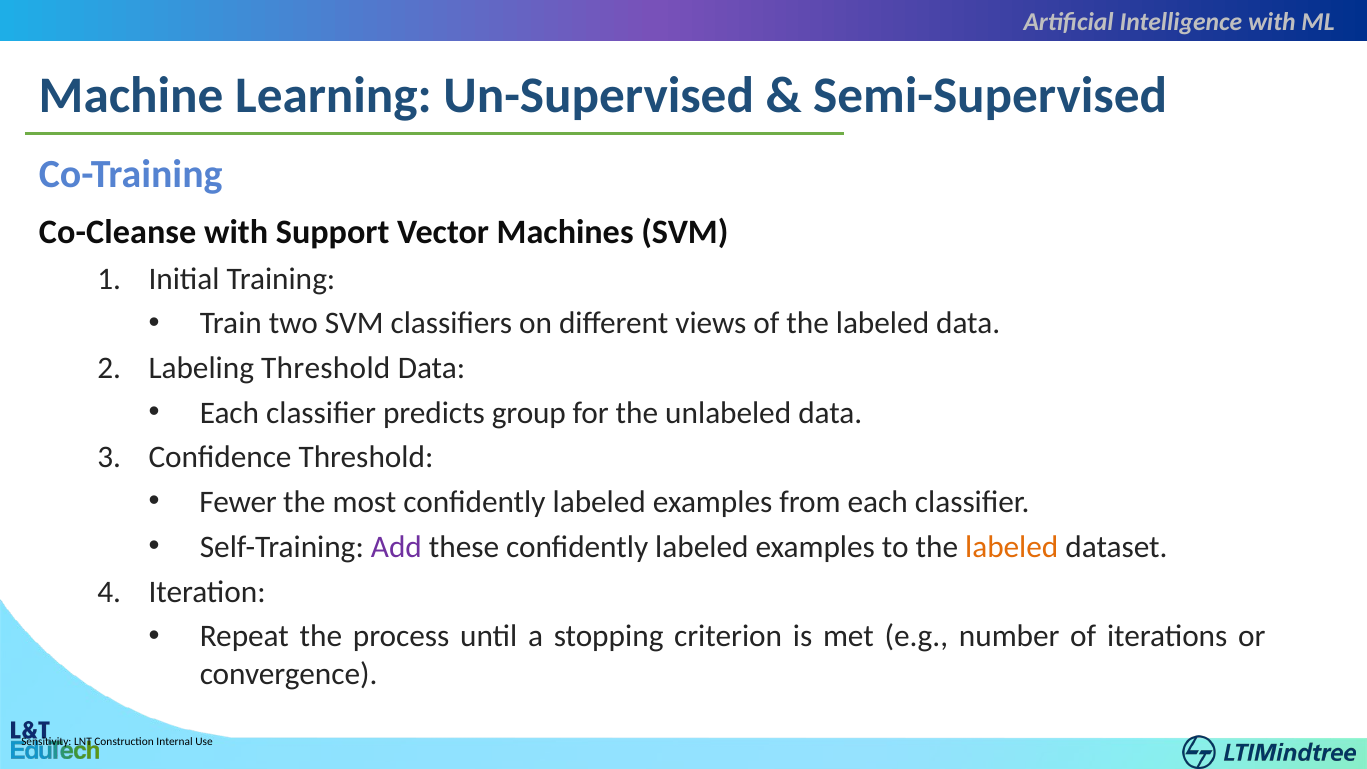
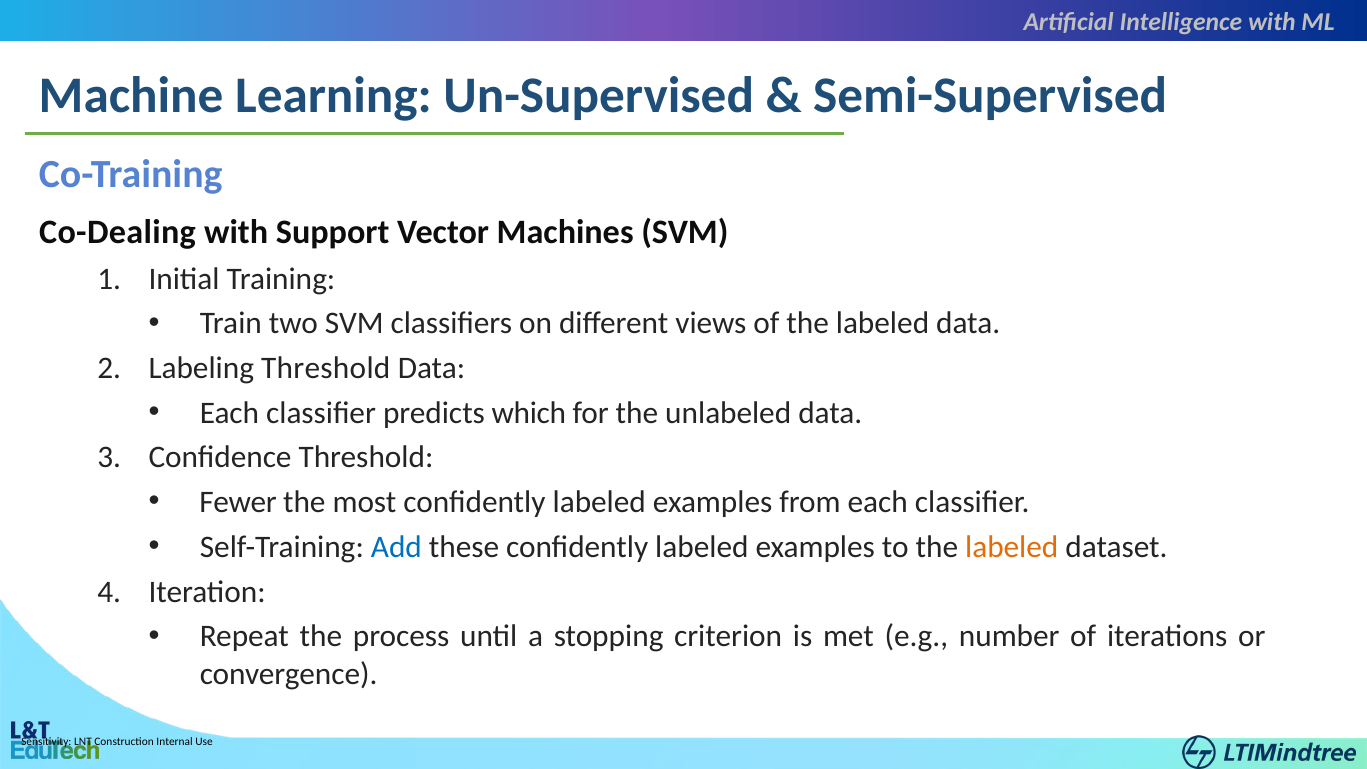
Co-Cleanse: Co-Cleanse -> Co-Dealing
group: group -> which
Add colour: purple -> blue
